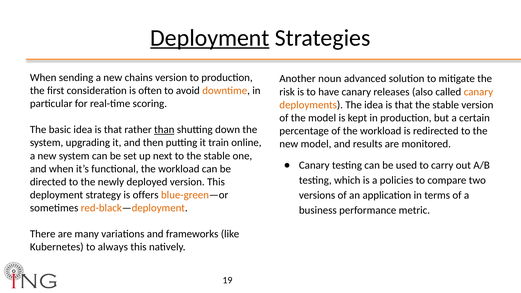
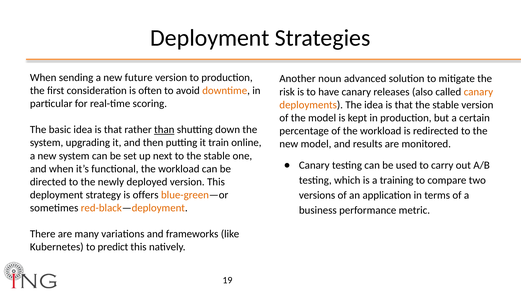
Deployment at (210, 38) underline: present -> none
chains: chains -> future
policies: policies -> training
always: always -> predict
